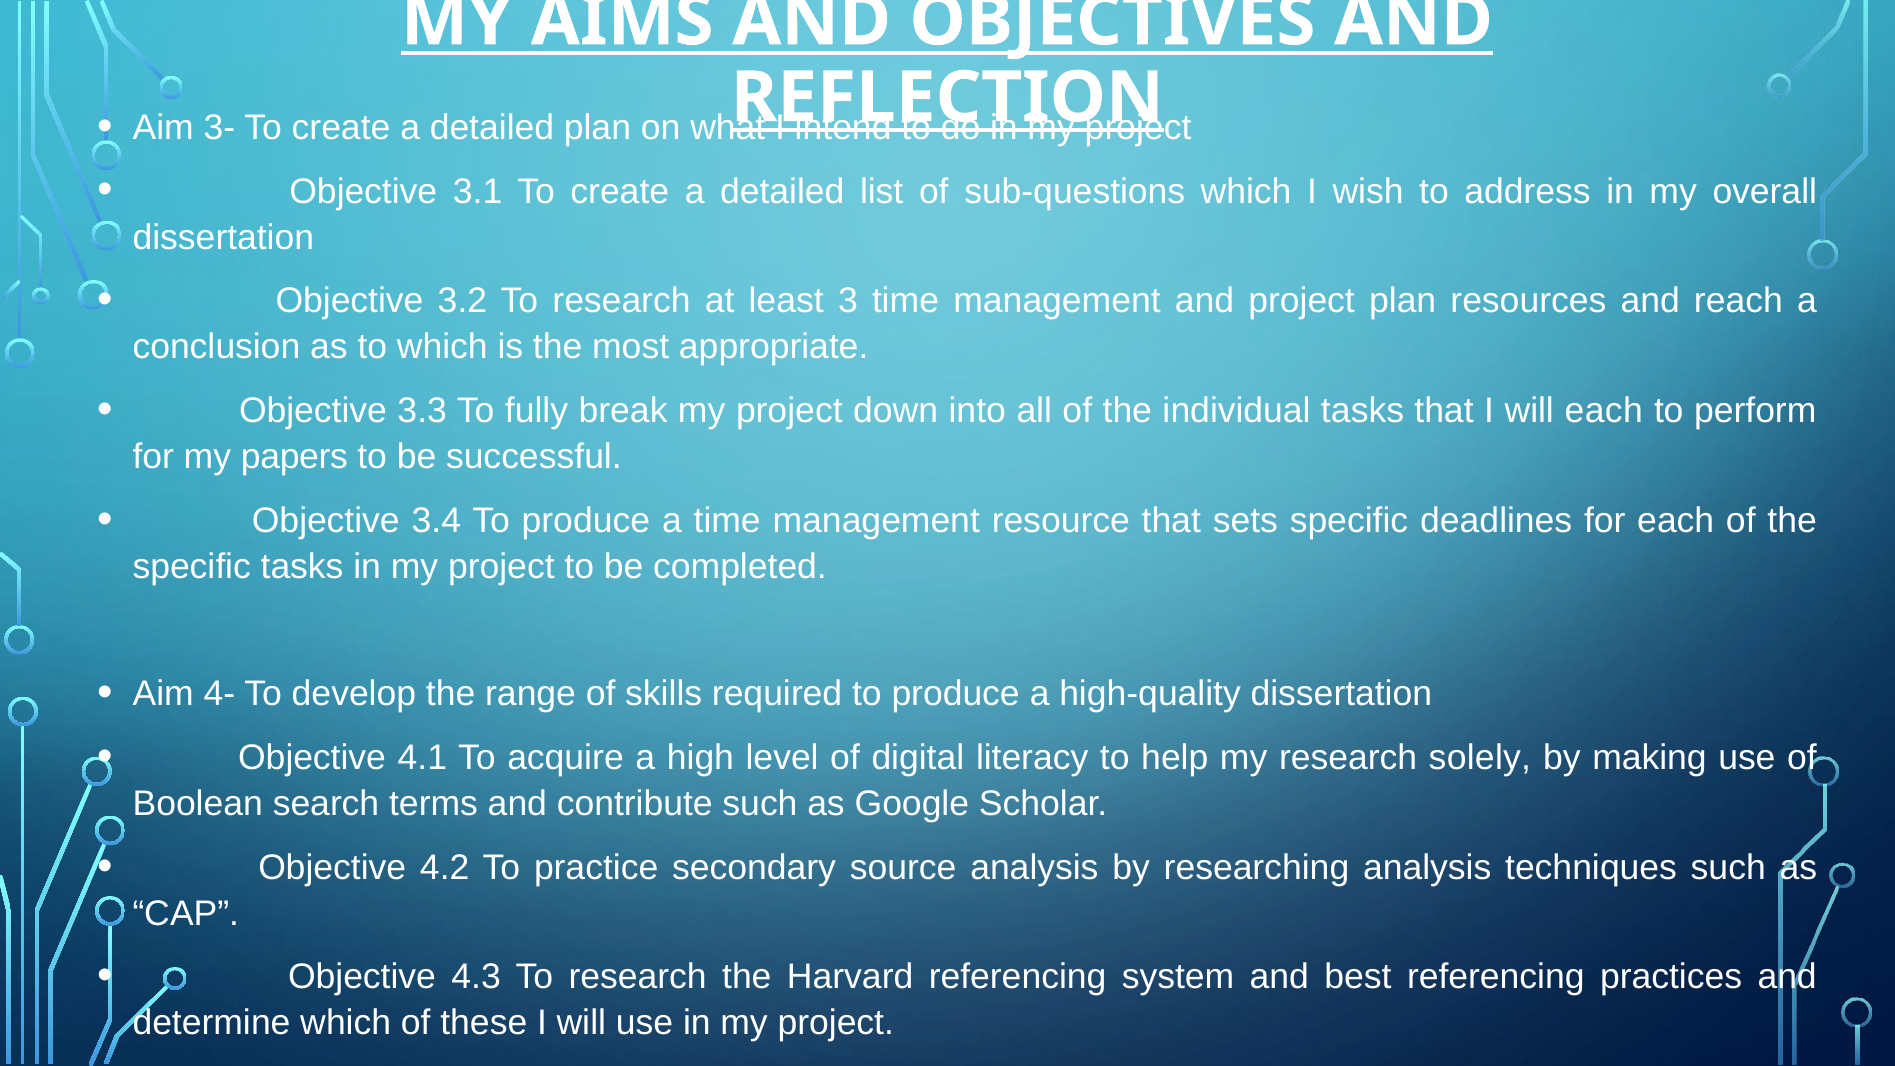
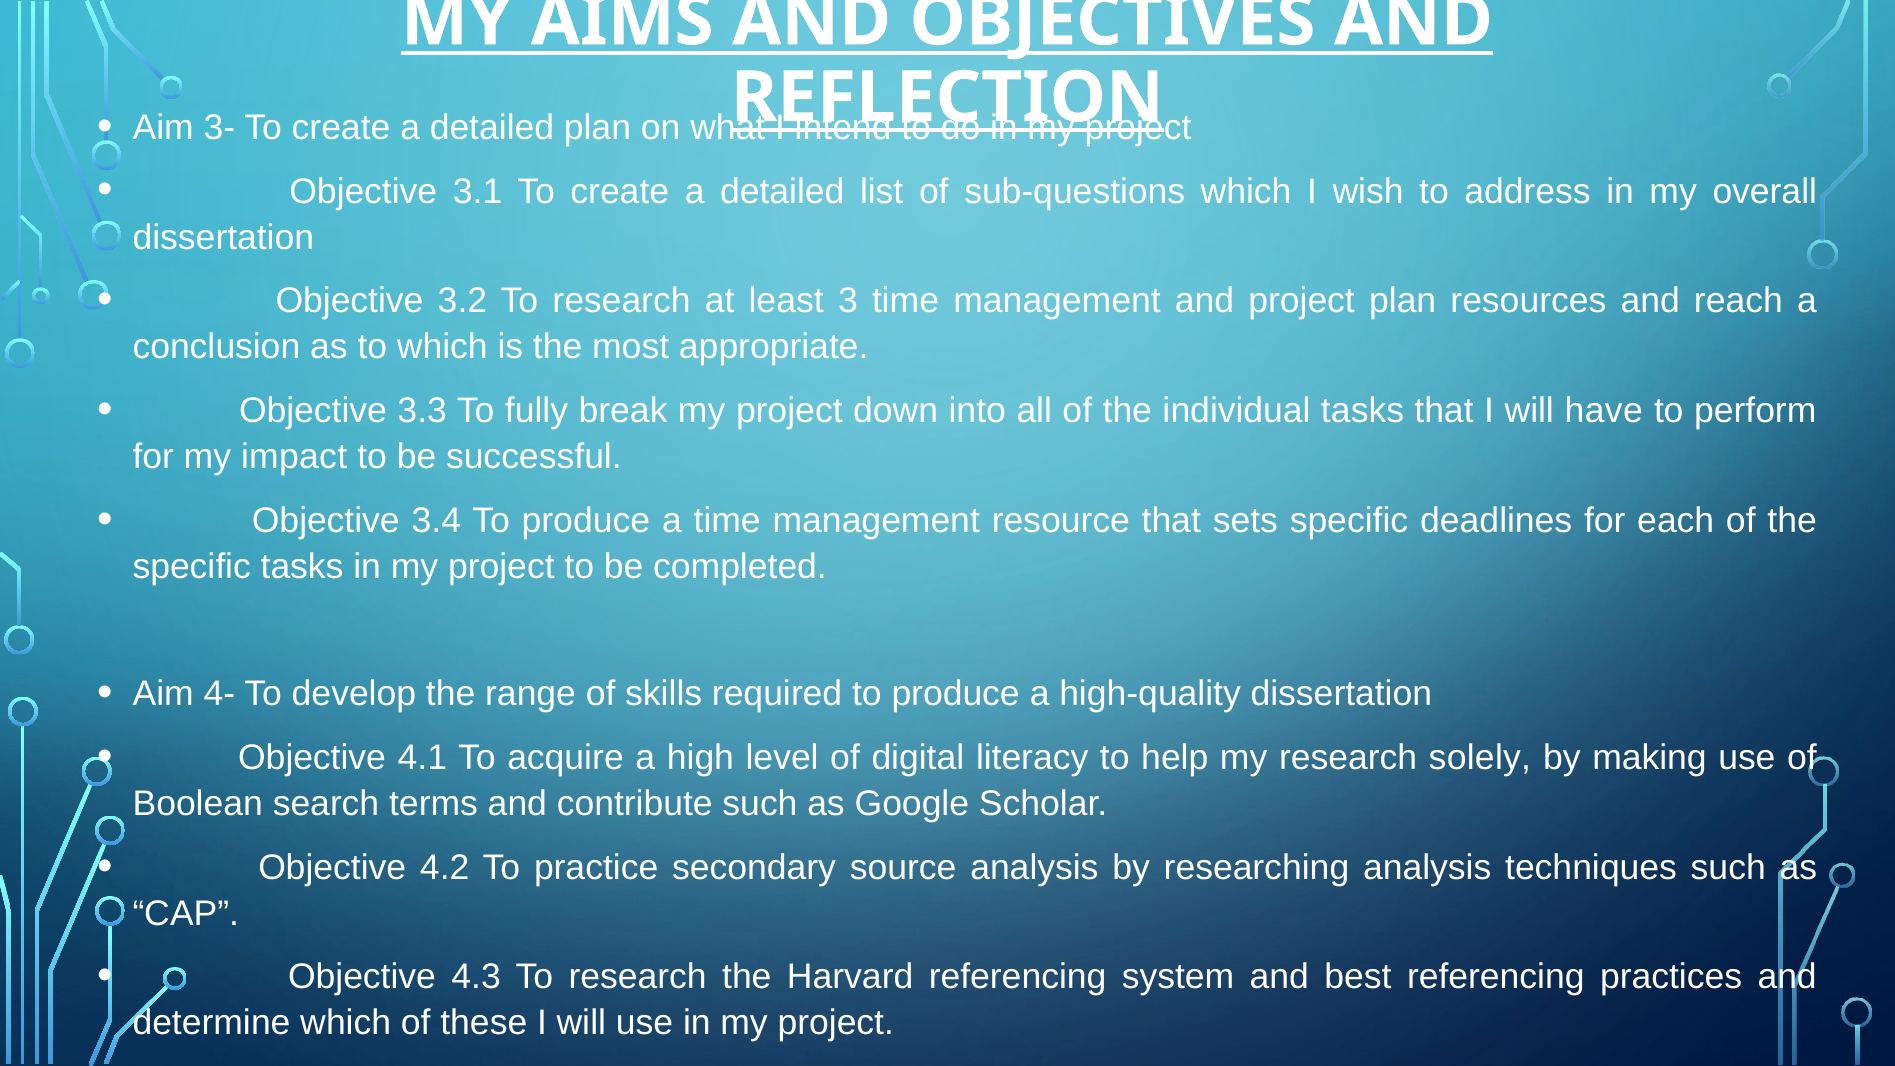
will each: each -> have
papers: papers -> impact
